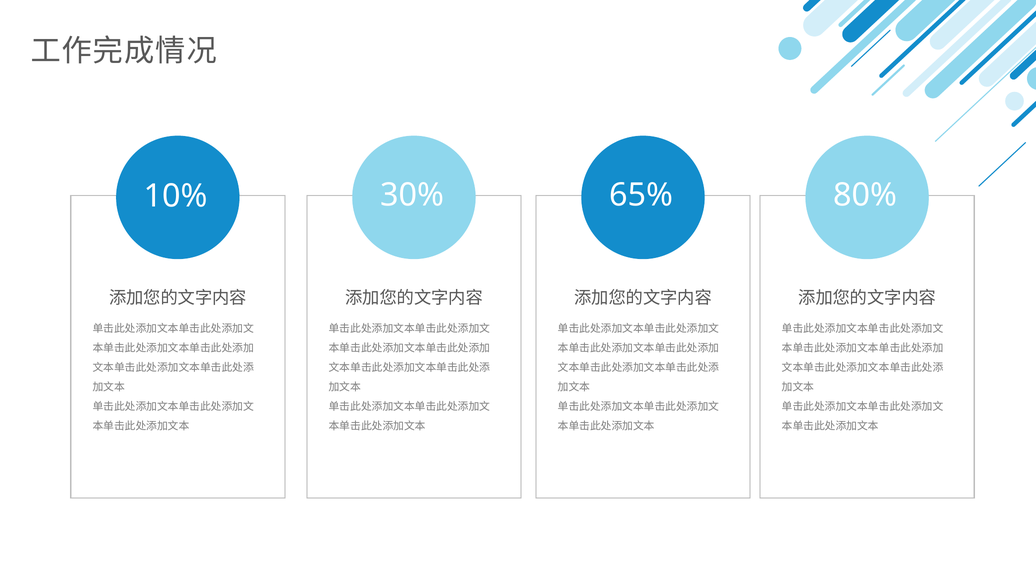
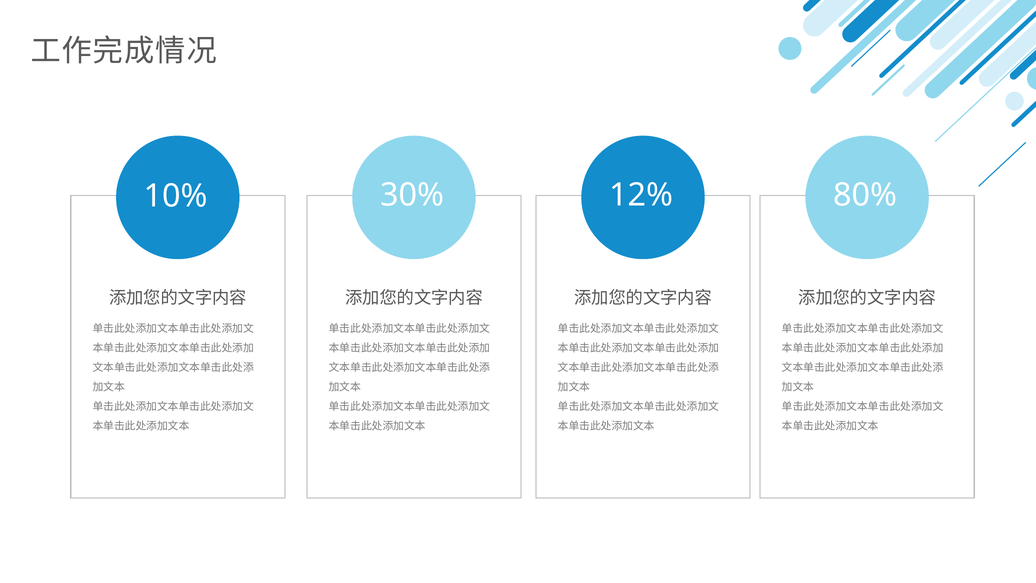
65%: 65% -> 12%
